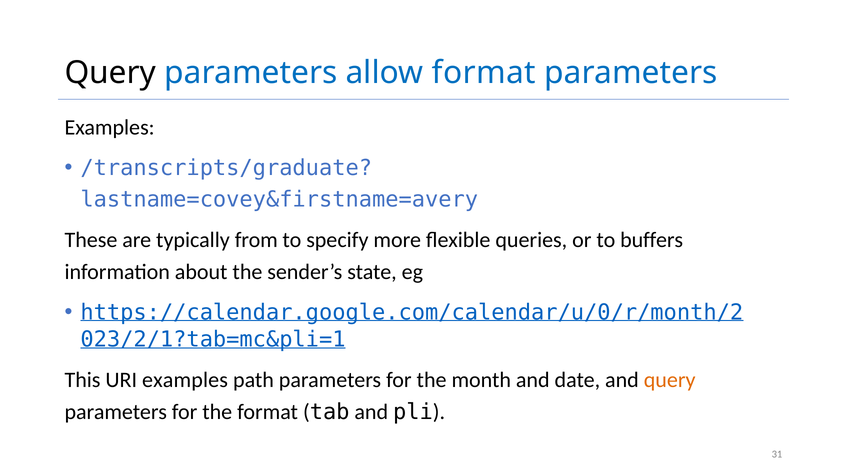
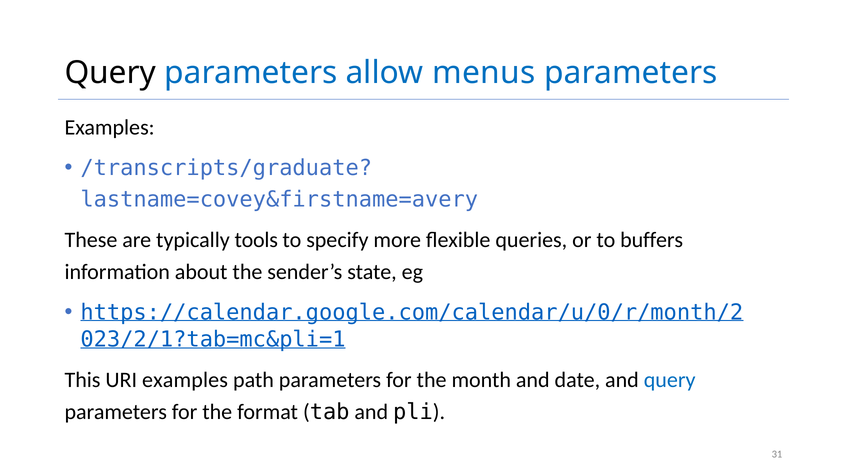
allow format: format -> menus
from: from -> tools
query at (670, 381) colour: orange -> blue
